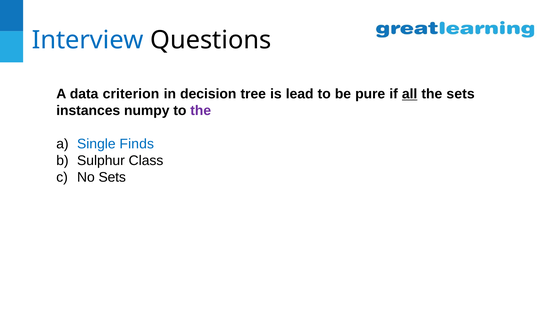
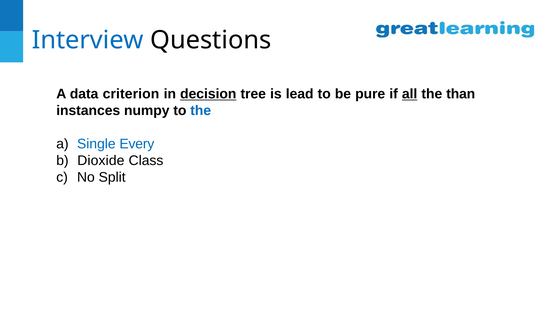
decision underline: none -> present
the sets: sets -> than
the at (201, 111) colour: purple -> blue
Finds: Finds -> Every
Sulphur: Sulphur -> Dioxide
No Sets: Sets -> Split
